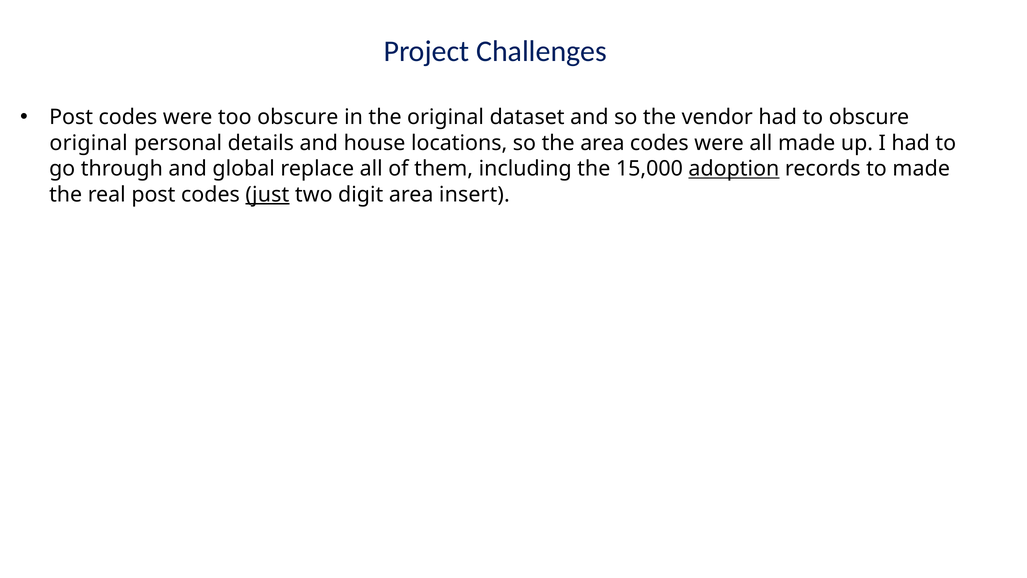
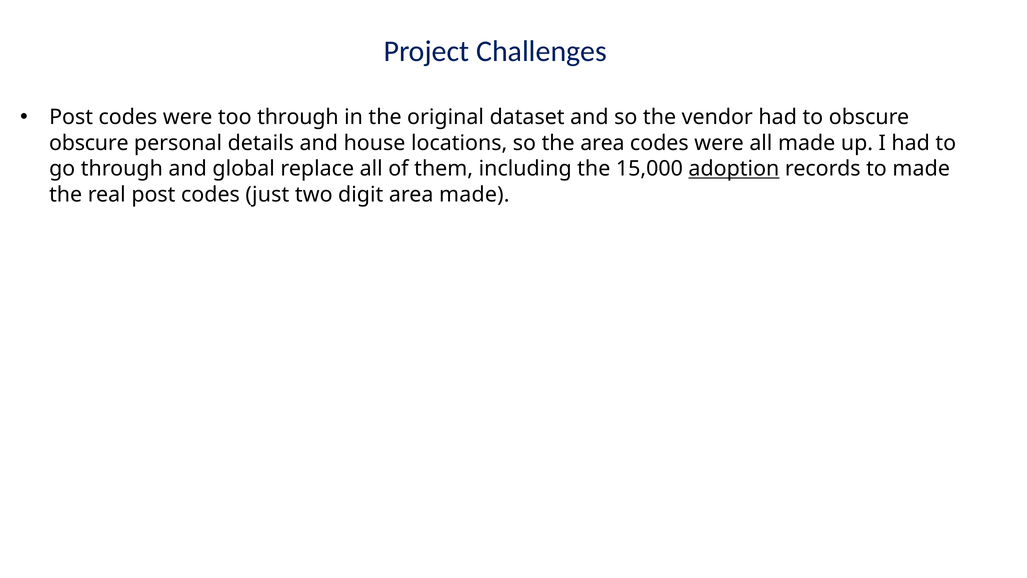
too obscure: obscure -> through
original at (89, 143): original -> obscure
just underline: present -> none
area insert: insert -> made
